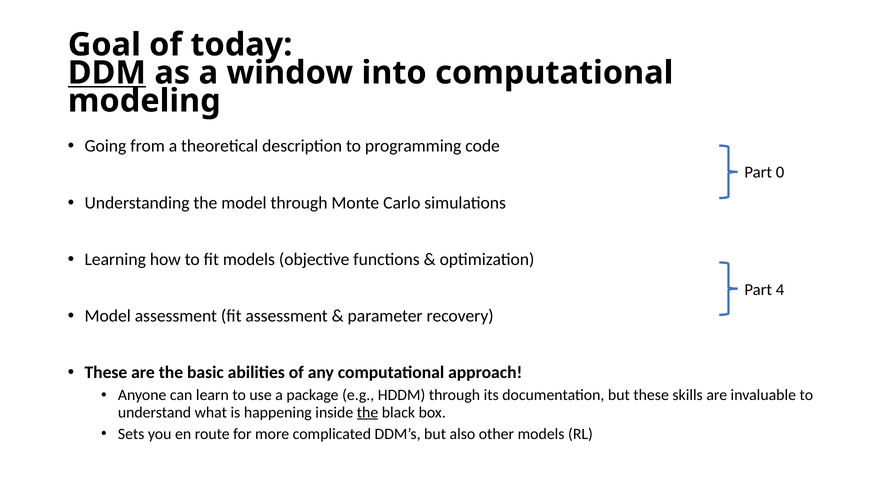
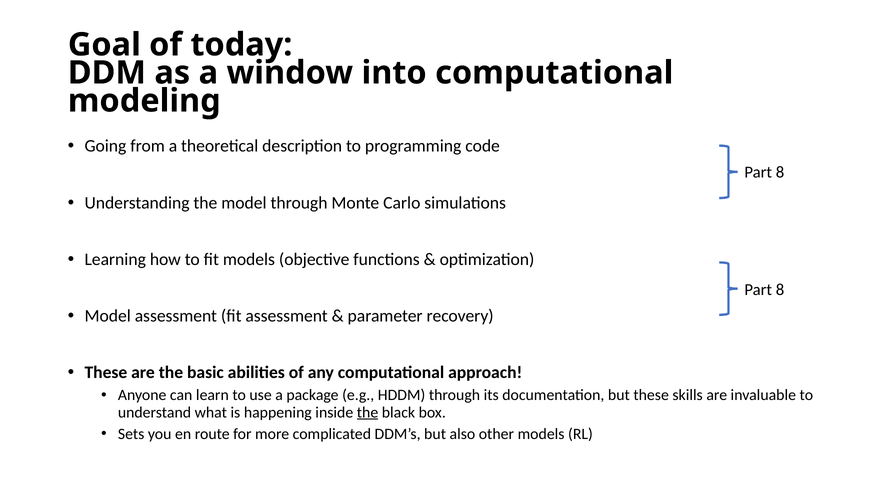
DDM underline: present -> none
0 at (780, 172): 0 -> 8
4 at (780, 289): 4 -> 8
